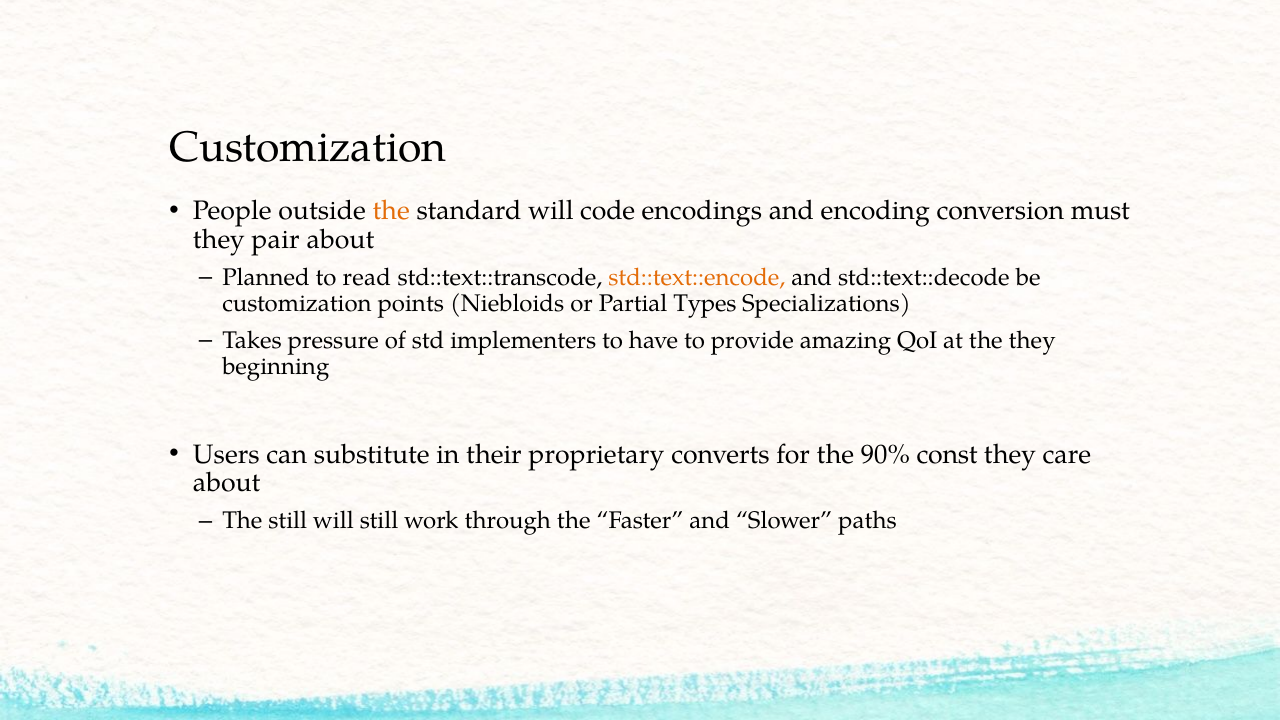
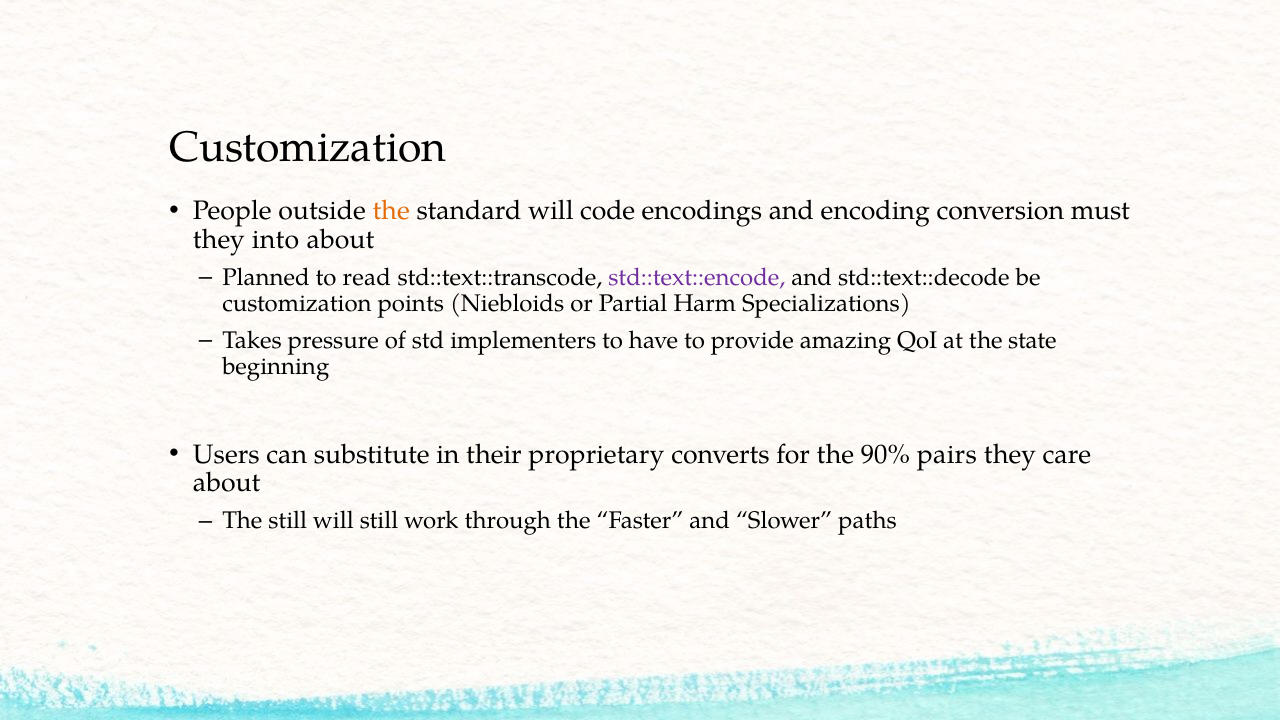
pair: pair -> into
std::text::encode colour: orange -> purple
Types: Types -> Harm
the they: they -> state
const: const -> pairs
